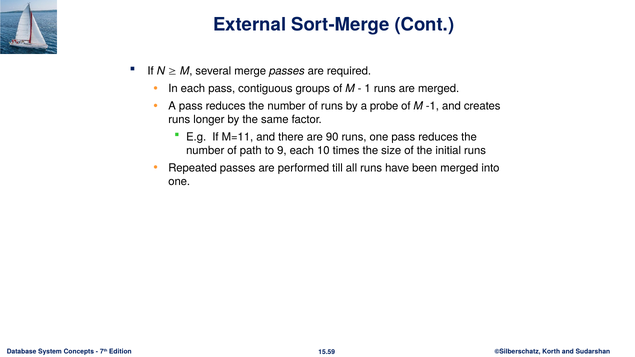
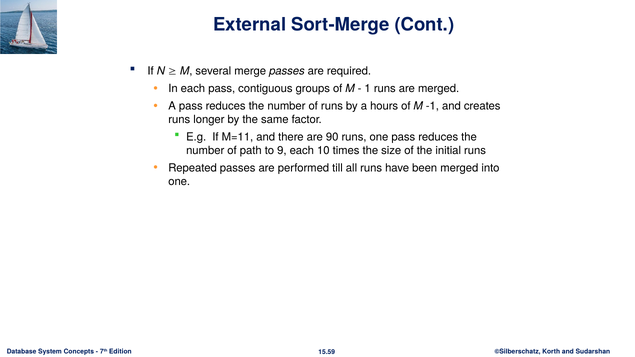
probe: probe -> hours
